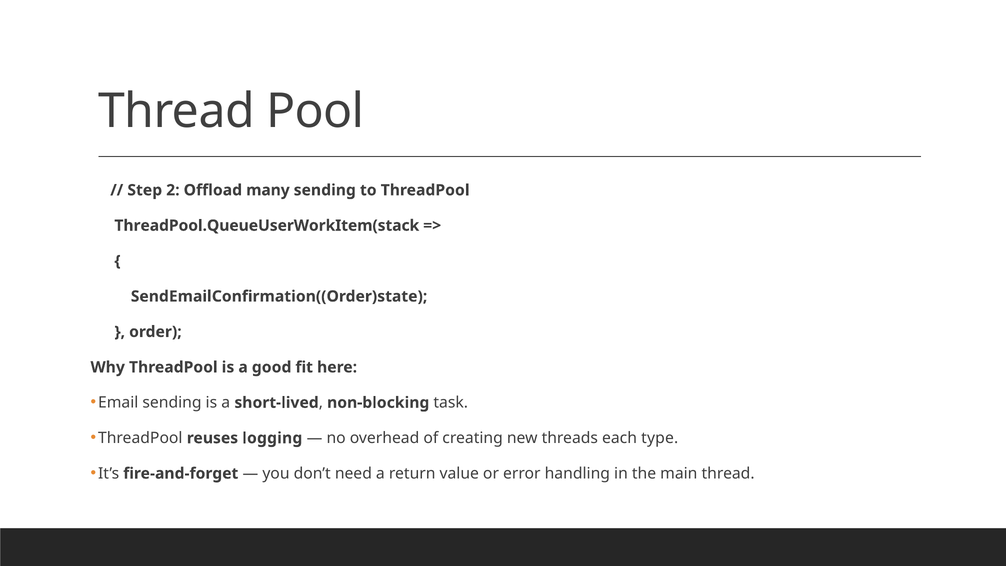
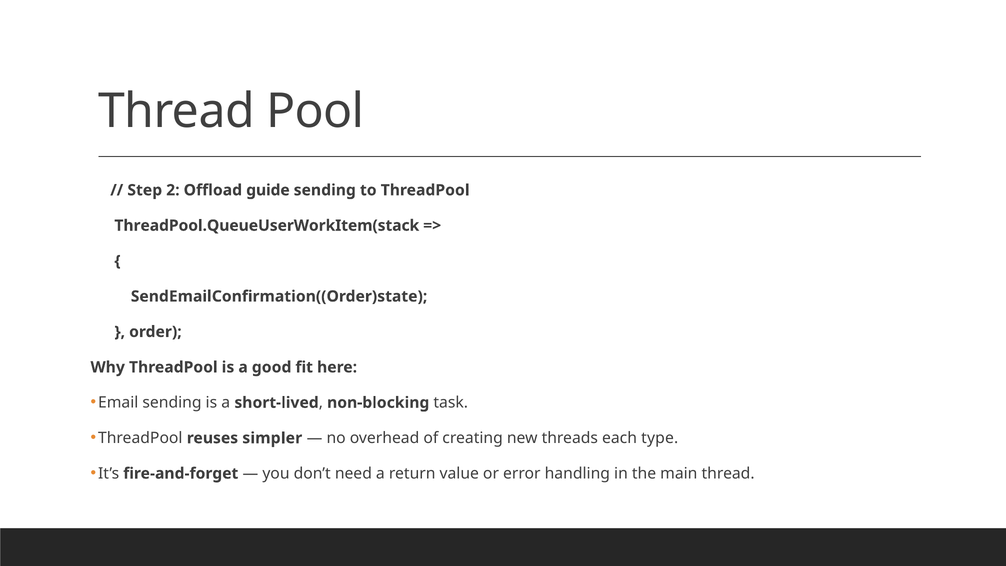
many: many -> guide
logging: logging -> simpler
